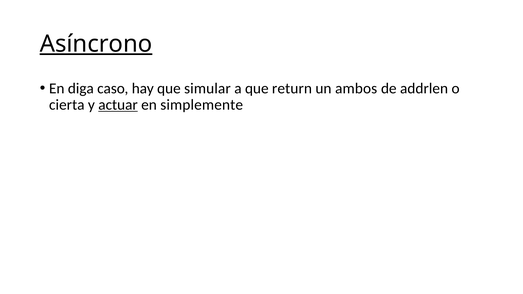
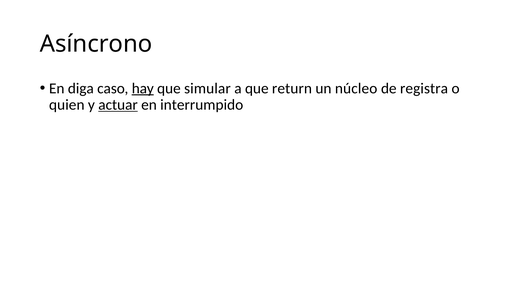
Asíncrono underline: present -> none
hay underline: none -> present
ambos: ambos -> núcleo
addrlen: addrlen -> registra
cierta: cierta -> quien
simplemente: simplemente -> interrumpido
